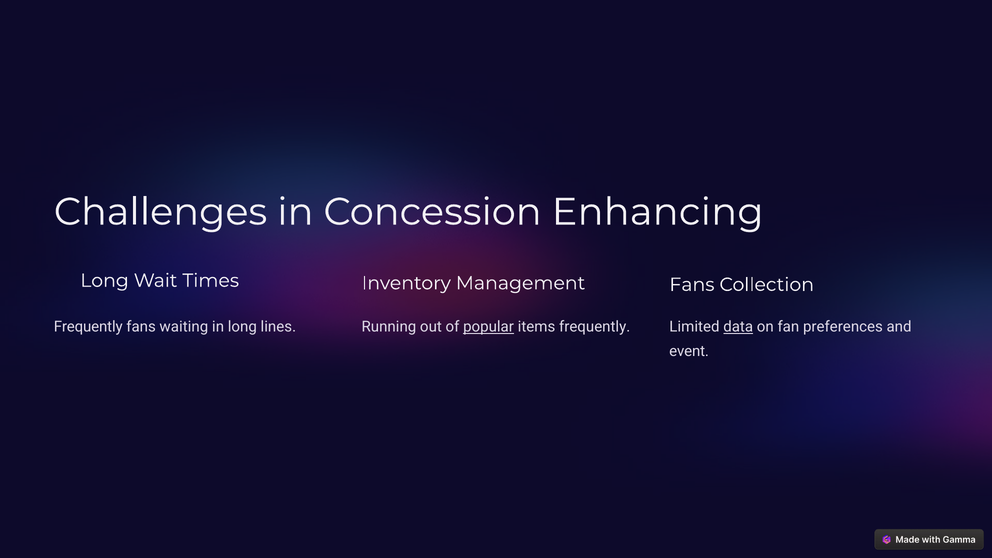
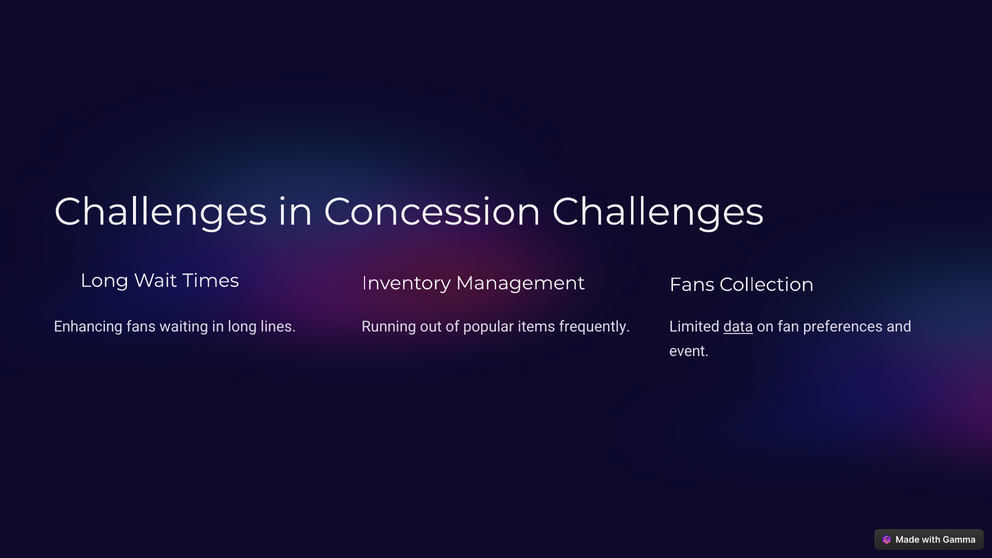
Concession Enhancing: Enhancing -> Challenges
Frequently at (88, 327): Frequently -> Enhancing
popular underline: present -> none
